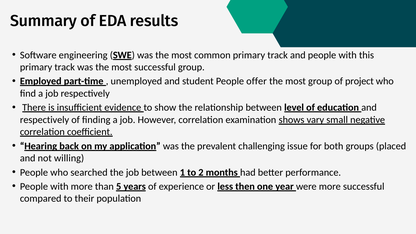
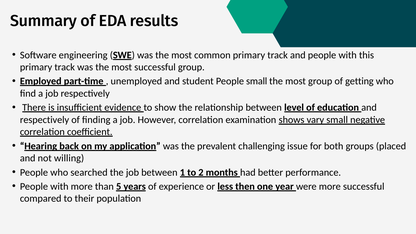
People offer: offer -> small
project: project -> getting
